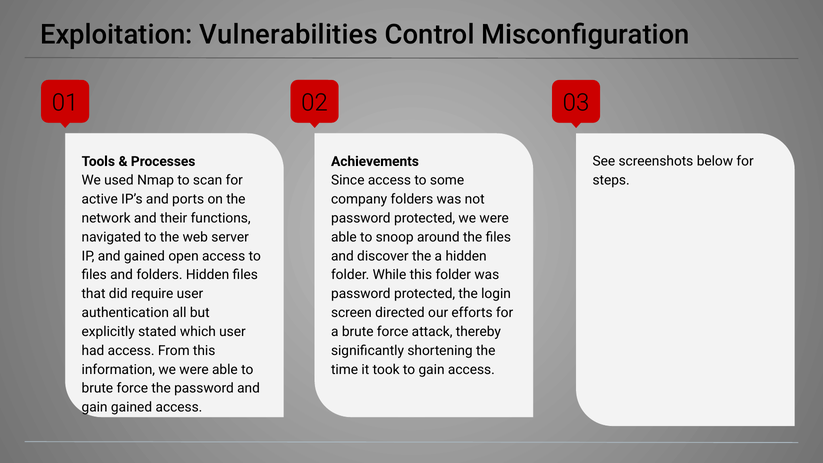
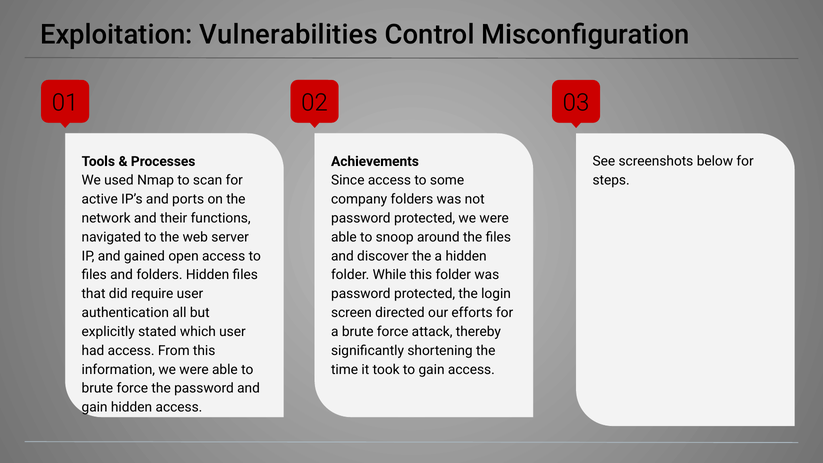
gain gained: gained -> hidden
